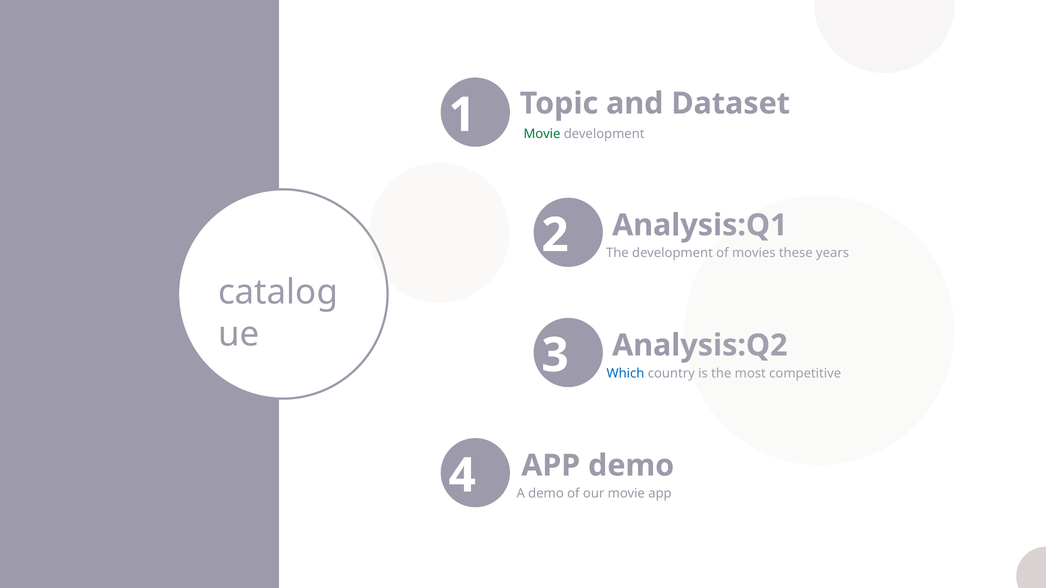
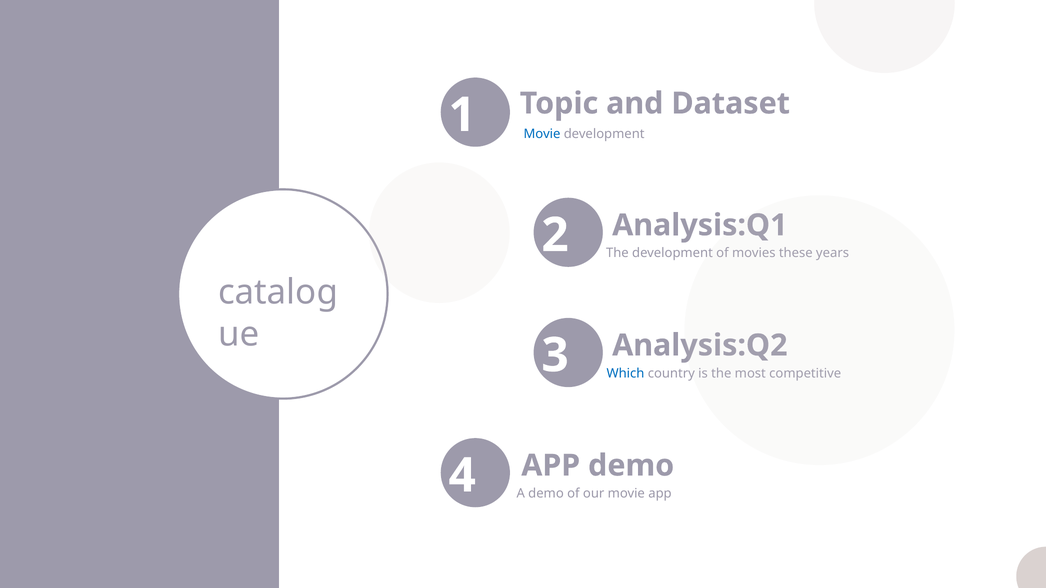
Movie at (542, 134) colour: green -> blue
